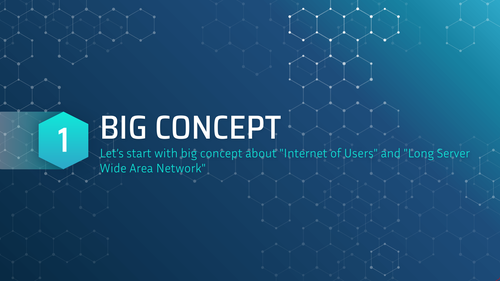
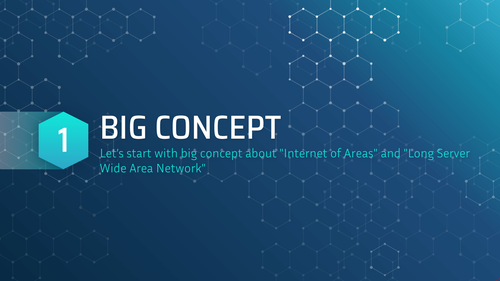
Users: Users -> Areas
